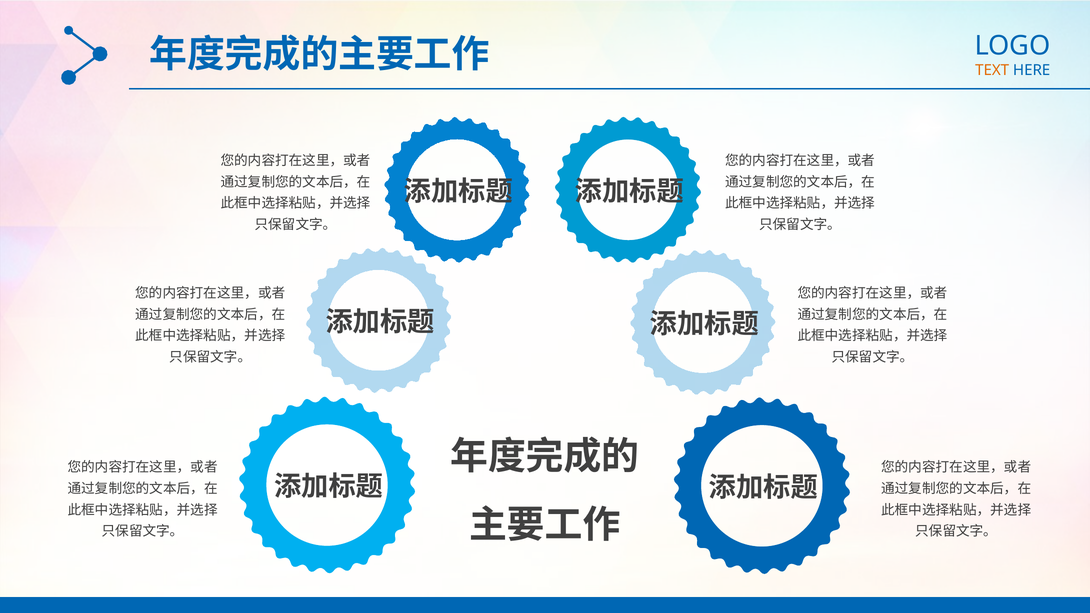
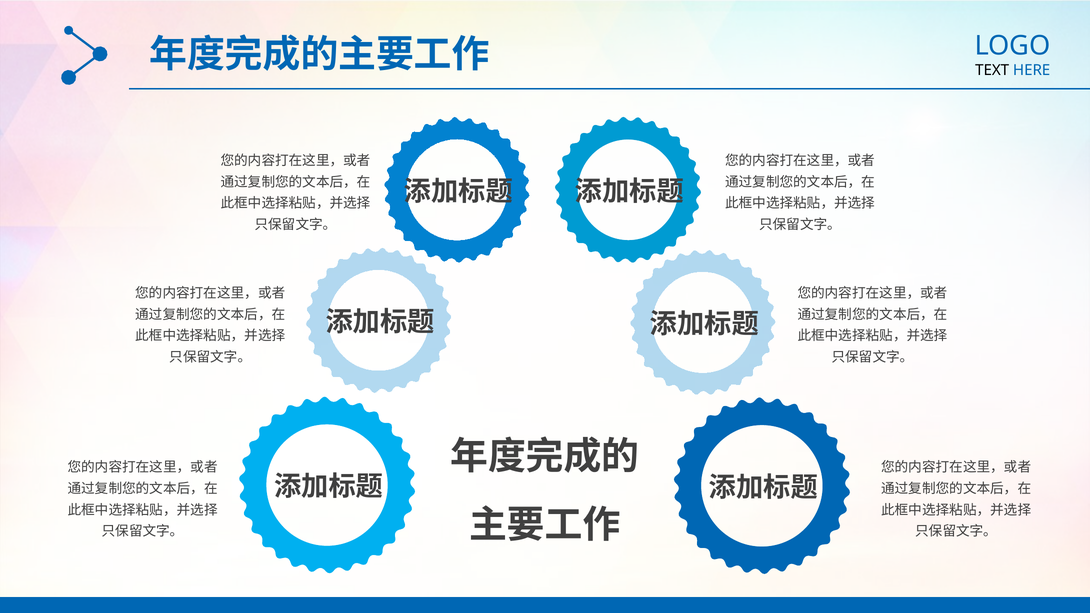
TEXT colour: orange -> black
